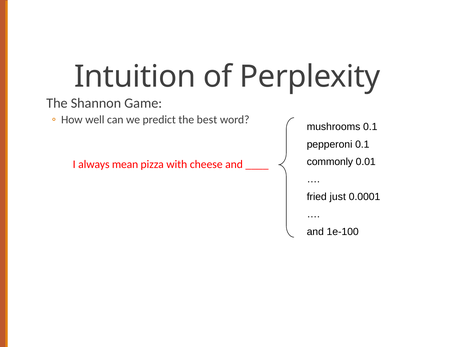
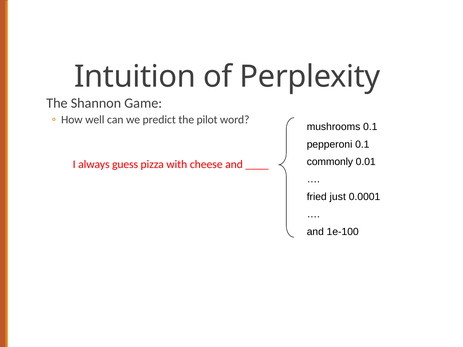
best: best -> pilot
mean: mean -> guess
